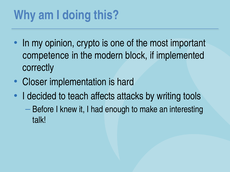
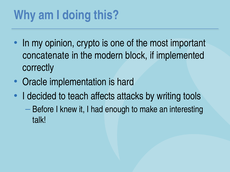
competence: competence -> concatenate
Closer: Closer -> Oracle
